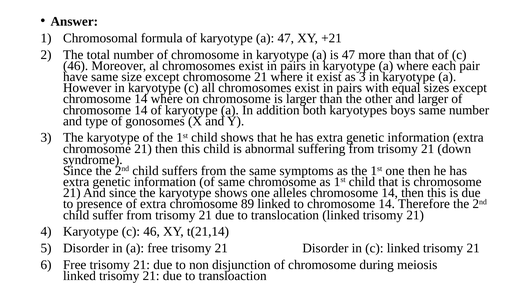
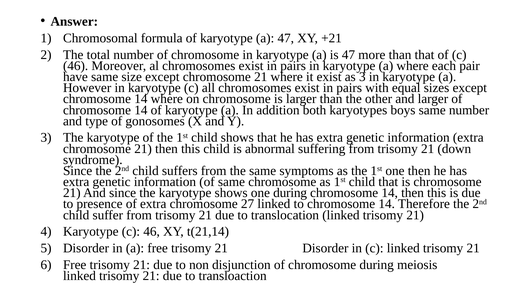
one alleles: alleles -> during
89: 89 -> 27
